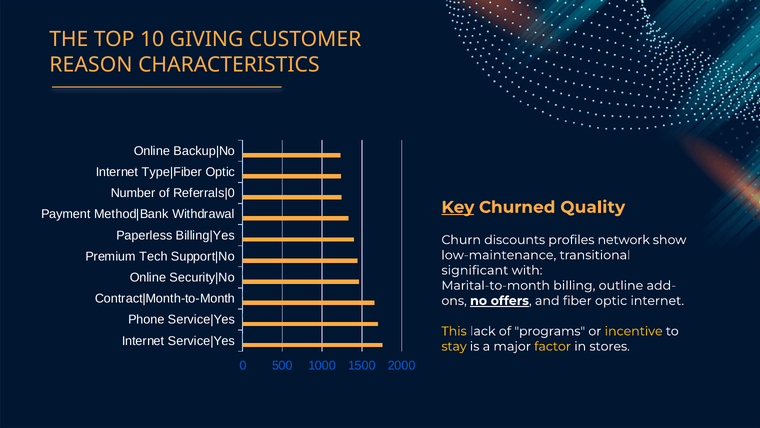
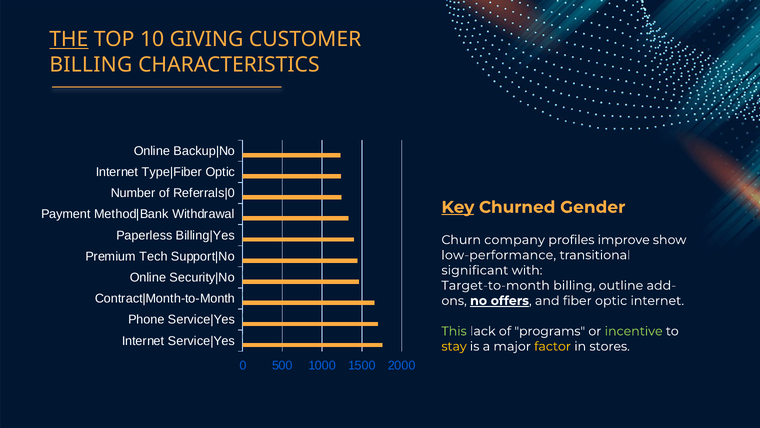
THE underline: none -> present
REASON at (91, 65): REASON -> BILLING
Quality: Quality -> Gender
discounts: discounts -> company
network: network -> improve
low-maintenance: low-maintenance -> low-performance
Marital-to-month: Marital-to-month -> Target-to-month
This colour: yellow -> light green
incentive colour: yellow -> light green
